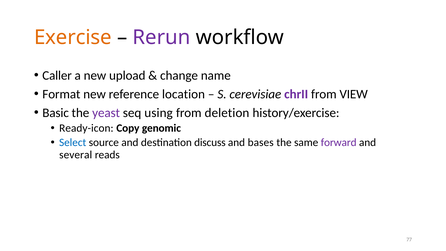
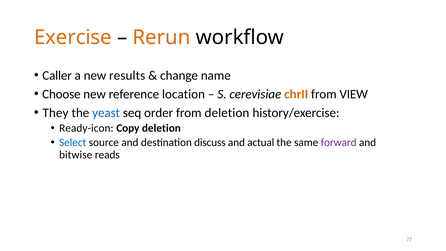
Rerun colour: purple -> orange
upload: upload -> results
Format: Format -> Choose
chrII colour: purple -> orange
Basic: Basic -> They
yeast colour: purple -> blue
using: using -> order
Copy genomic: genomic -> deletion
bases: bases -> actual
several: several -> bitwise
